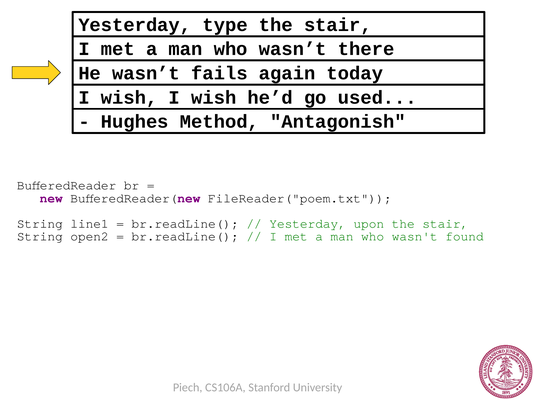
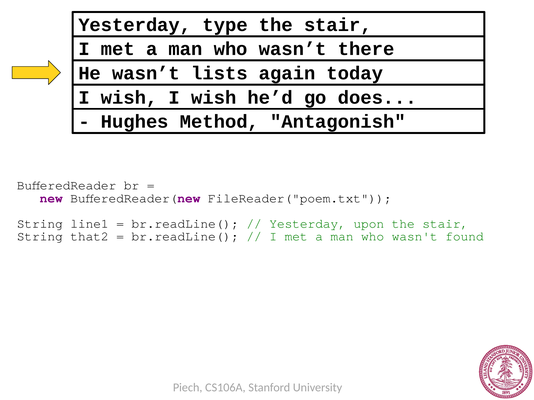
fails: fails -> lists
used: used -> does
open2: open2 -> that2
